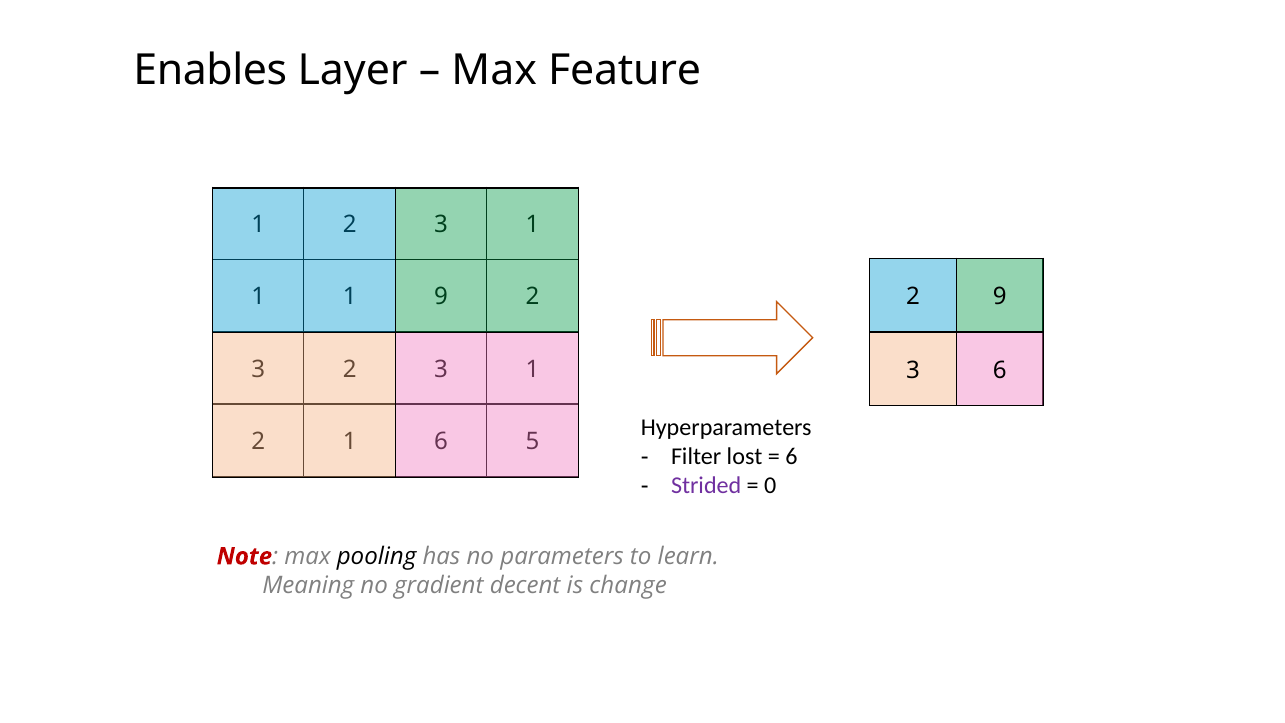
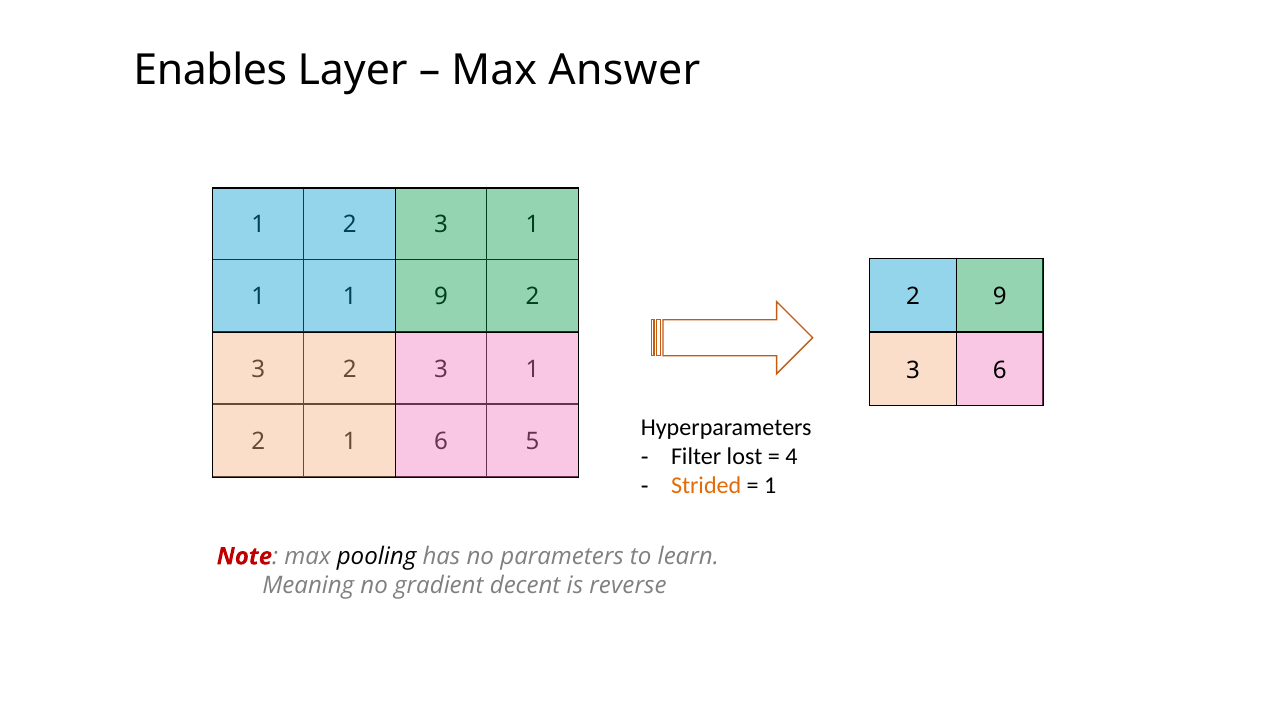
Feature: Feature -> Answer
6 at (791, 457): 6 -> 4
Strided colour: purple -> orange
0 at (770, 486): 0 -> 1
change: change -> reverse
